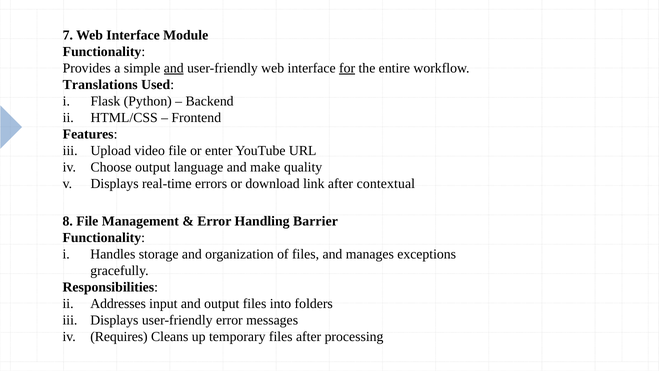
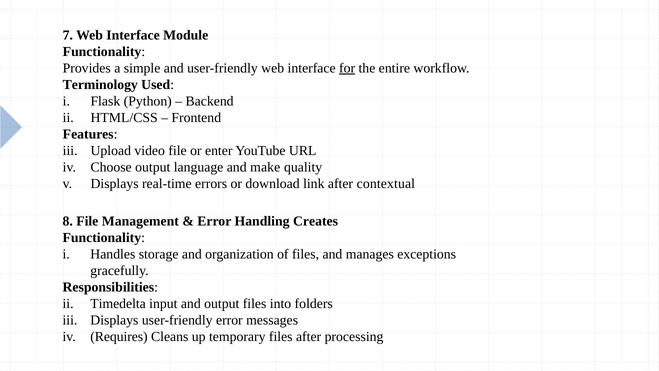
and at (174, 68) underline: present -> none
Translations: Translations -> Terminology
Barrier: Barrier -> Creates
Addresses: Addresses -> Timedelta
